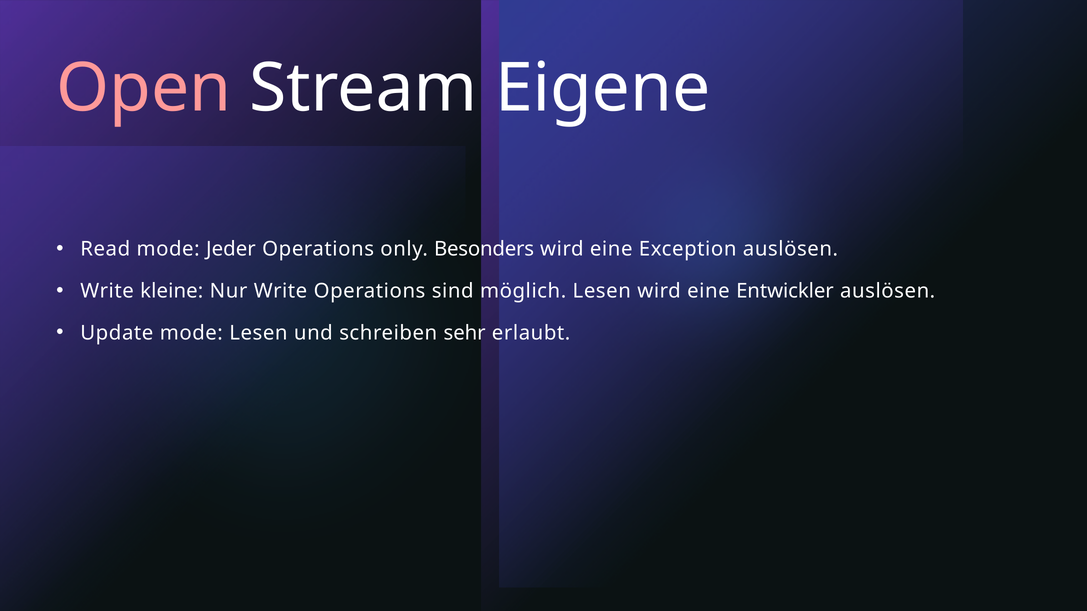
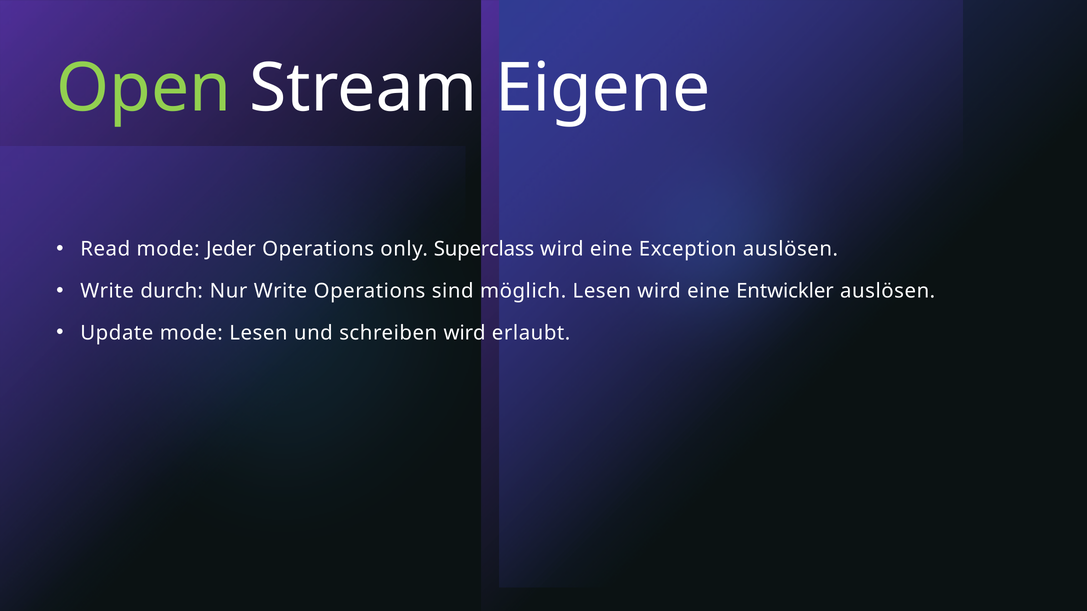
Open colour: pink -> light green
Besonders: Besonders -> Superclass
kleine: kleine -> durch
schreiben sehr: sehr -> wird
